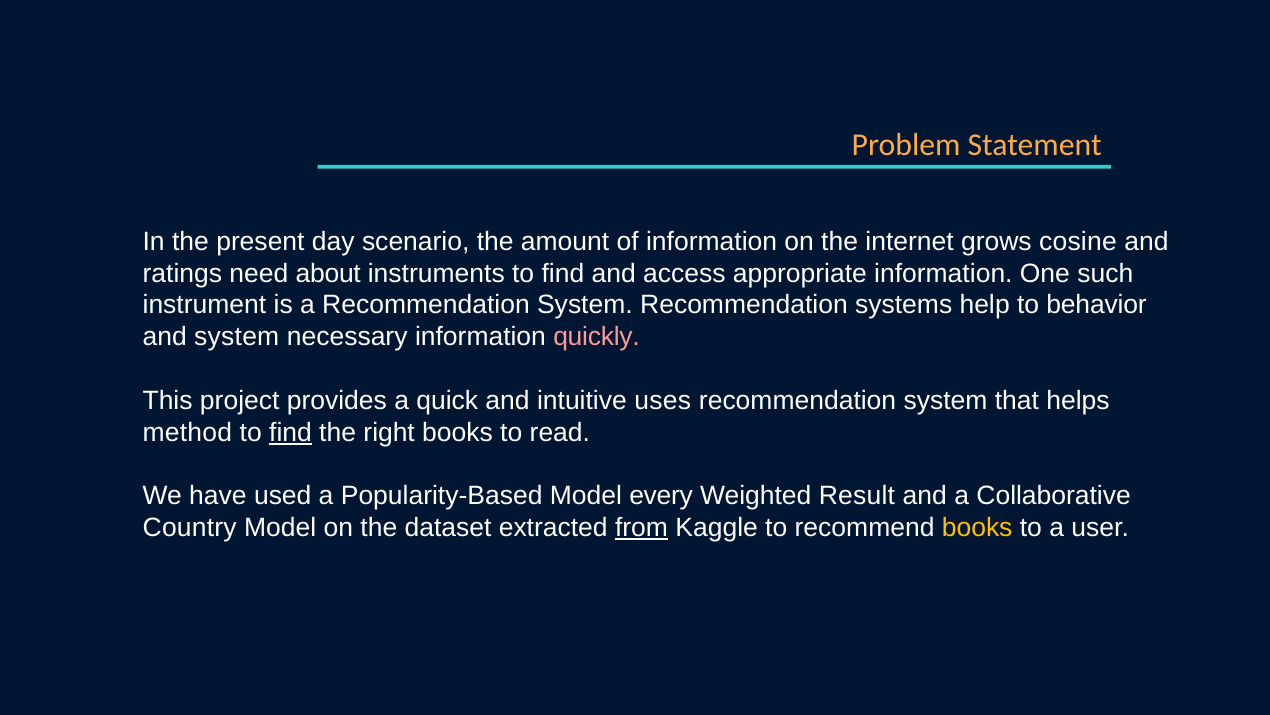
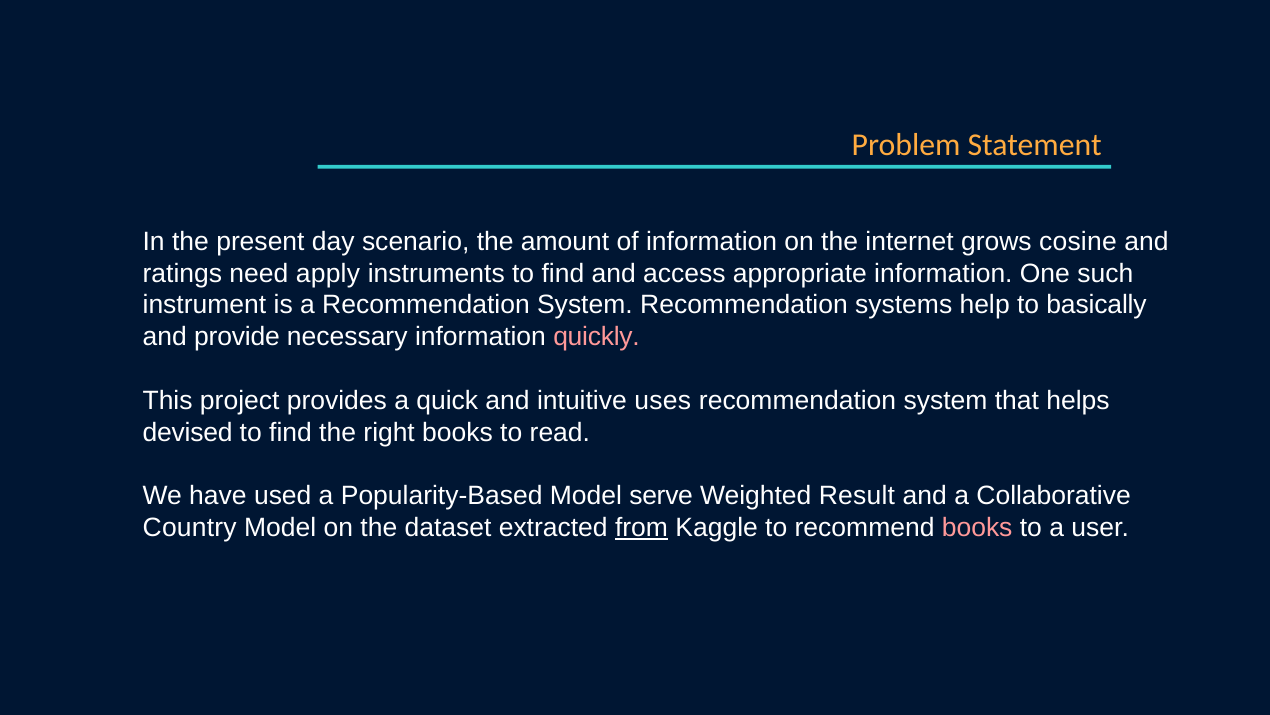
about: about -> apply
behavior: behavior -> basically
and system: system -> provide
method: method -> devised
find at (291, 432) underline: present -> none
every: every -> serve
books at (977, 527) colour: yellow -> pink
